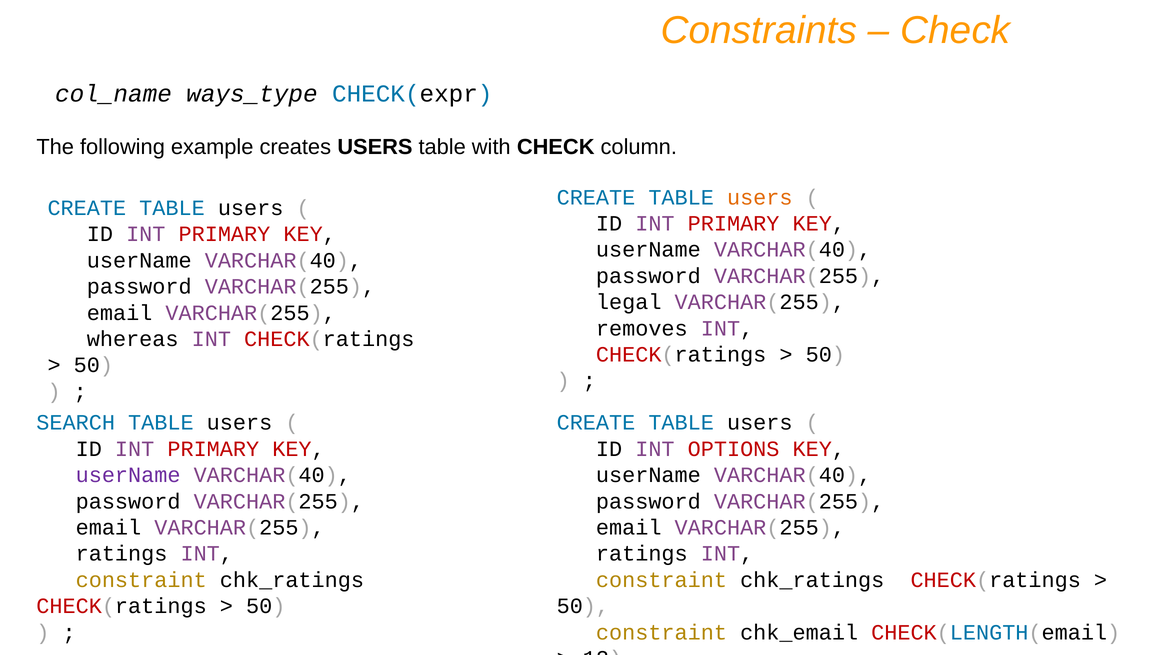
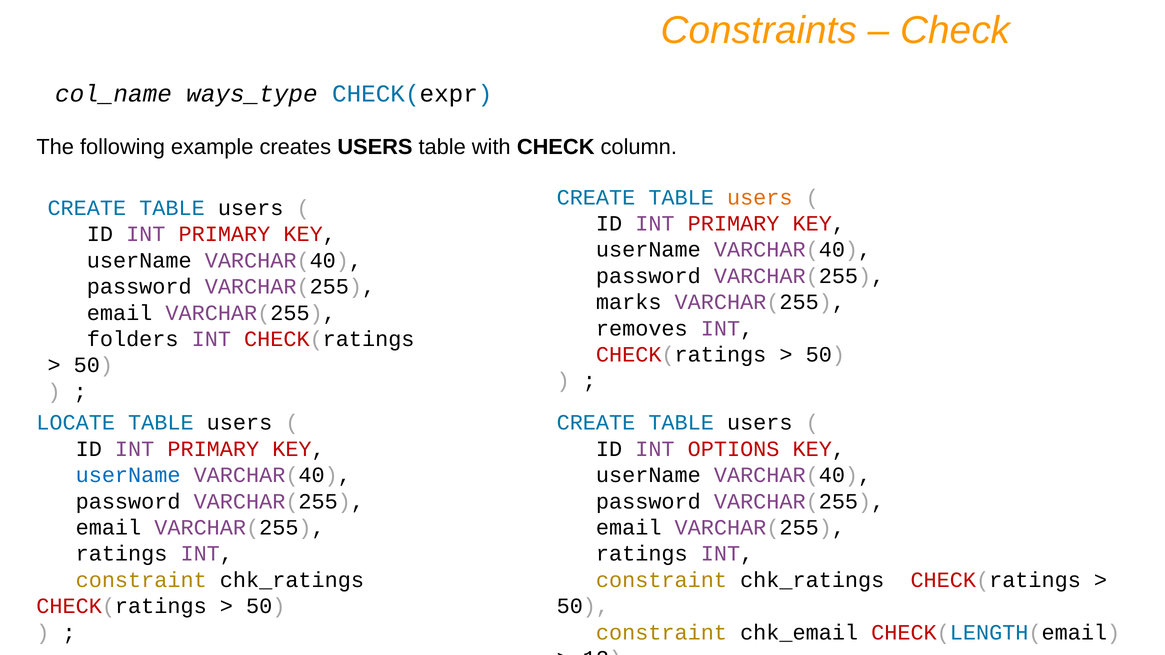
legal: legal -> marks
whereas: whereas -> folders
SEARCH: SEARCH -> LOCATE
userName at (128, 475) colour: purple -> blue
